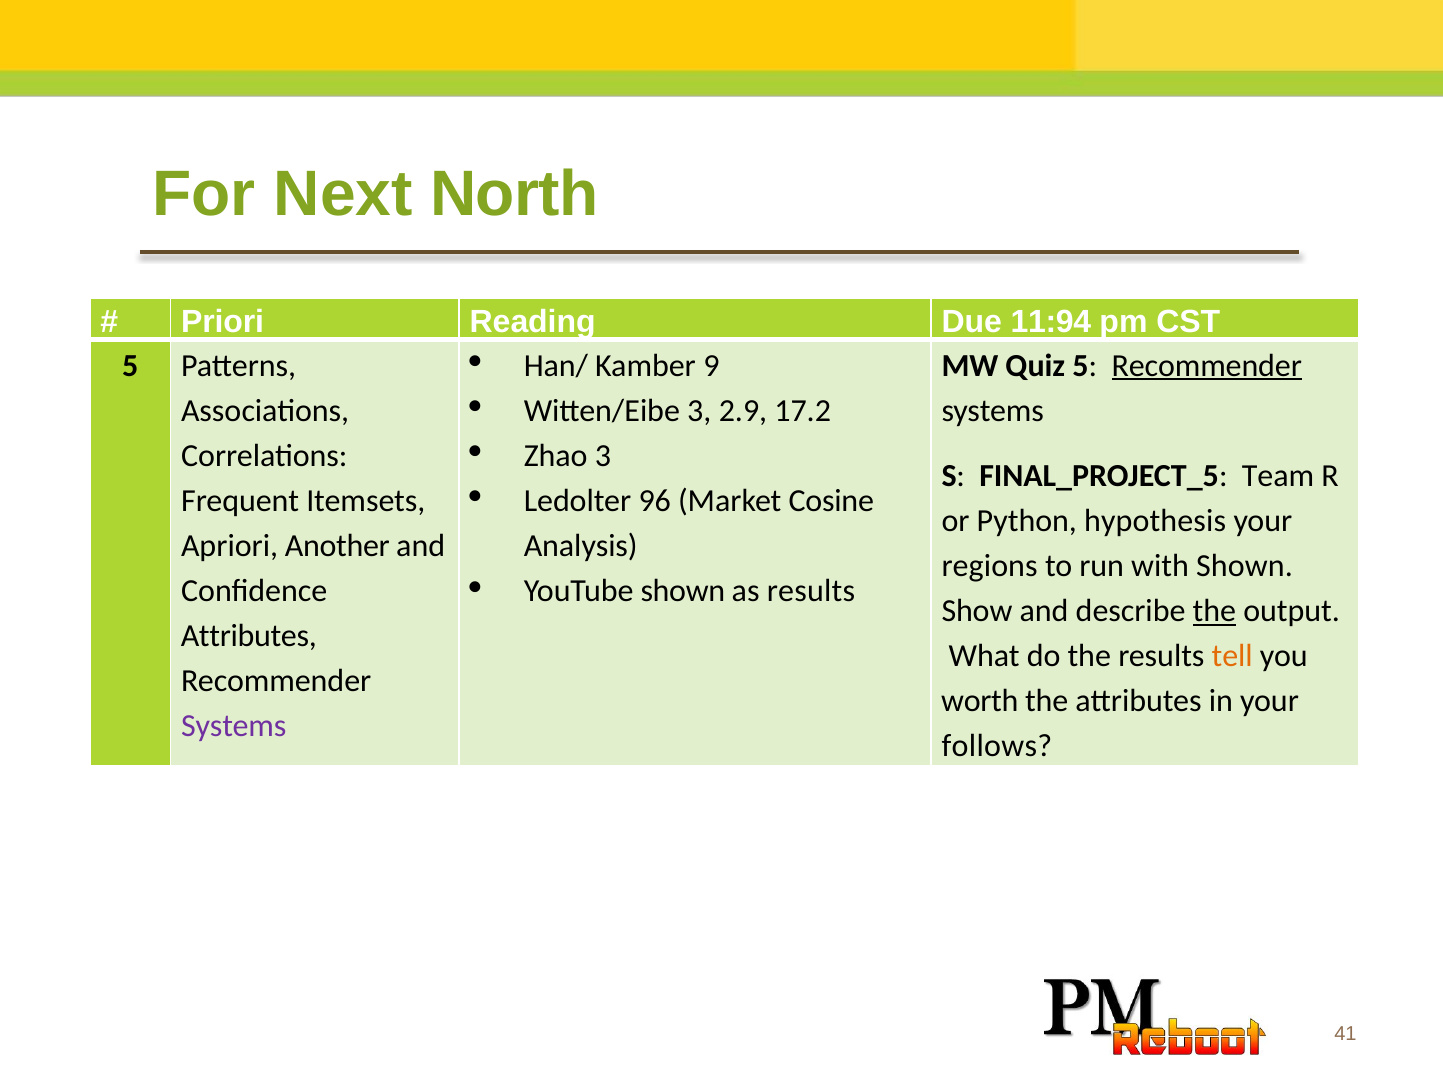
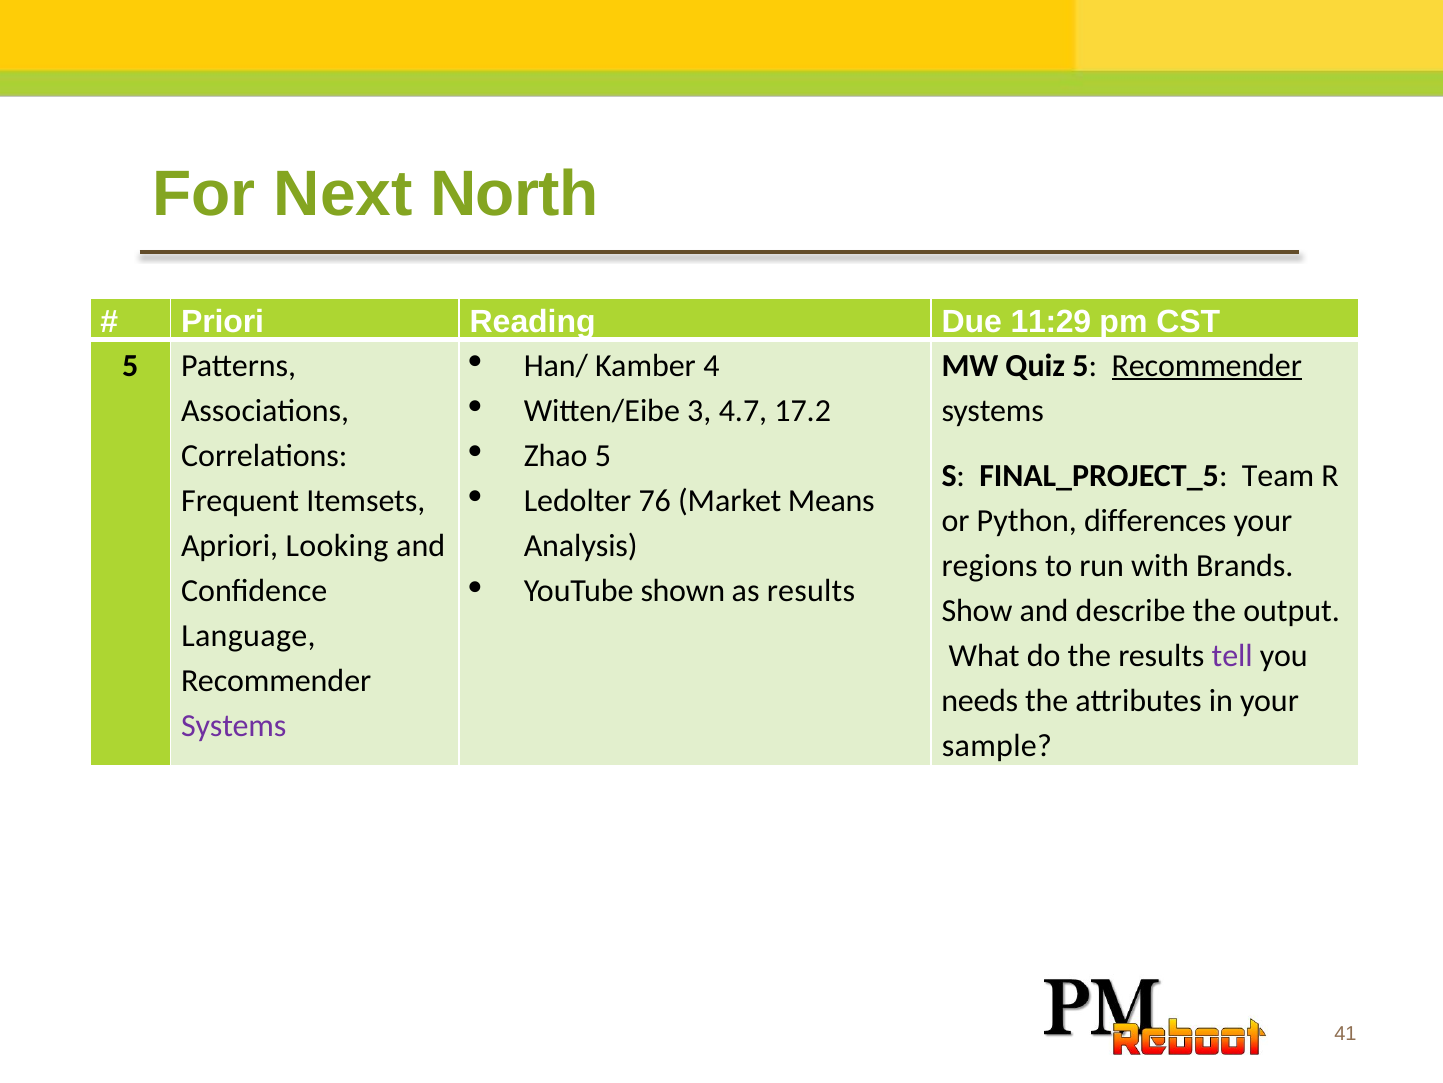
11:94: 11:94 -> 11:29
9: 9 -> 4
2.9: 2.9 -> 4.7
Zhao 3: 3 -> 5
96: 96 -> 76
Cosine: Cosine -> Means
hypothesis: hypothesis -> differences
Another: Another -> Looking
with Shown: Shown -> Brands
the at (1214, 610) underline: present -> none
Attributes at (249, 635): Attributes -> Language
tell colour: orange -> purple
worth: worth -> needs
follows: follows -> sample
